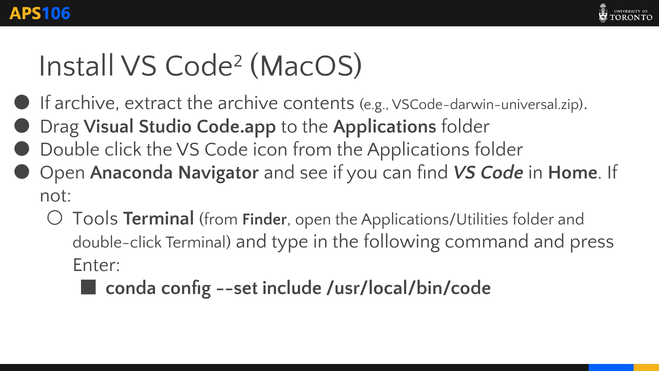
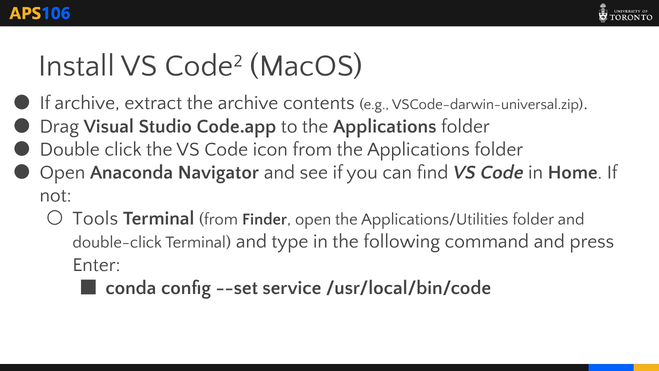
include: include -> service
